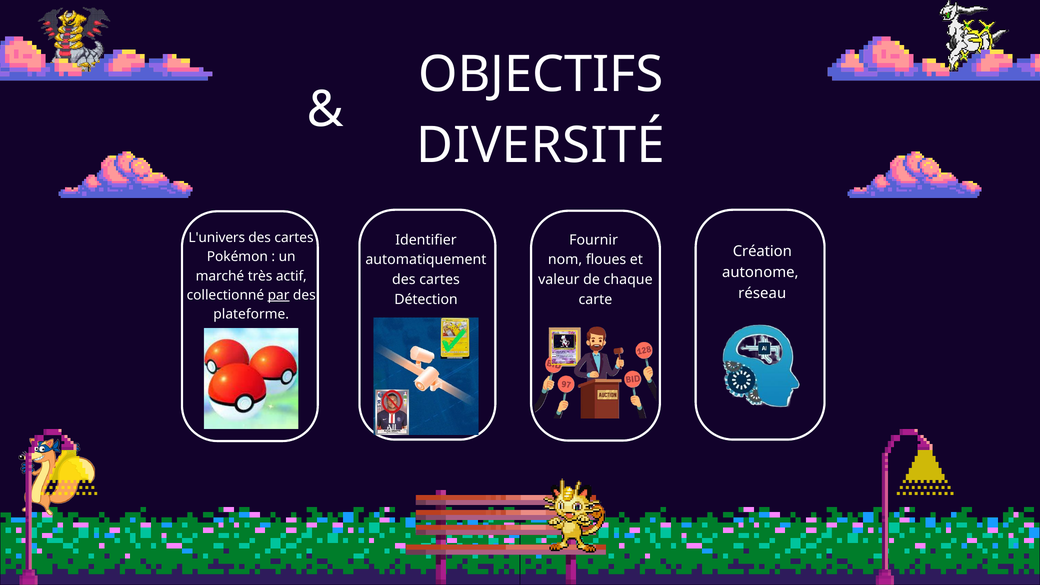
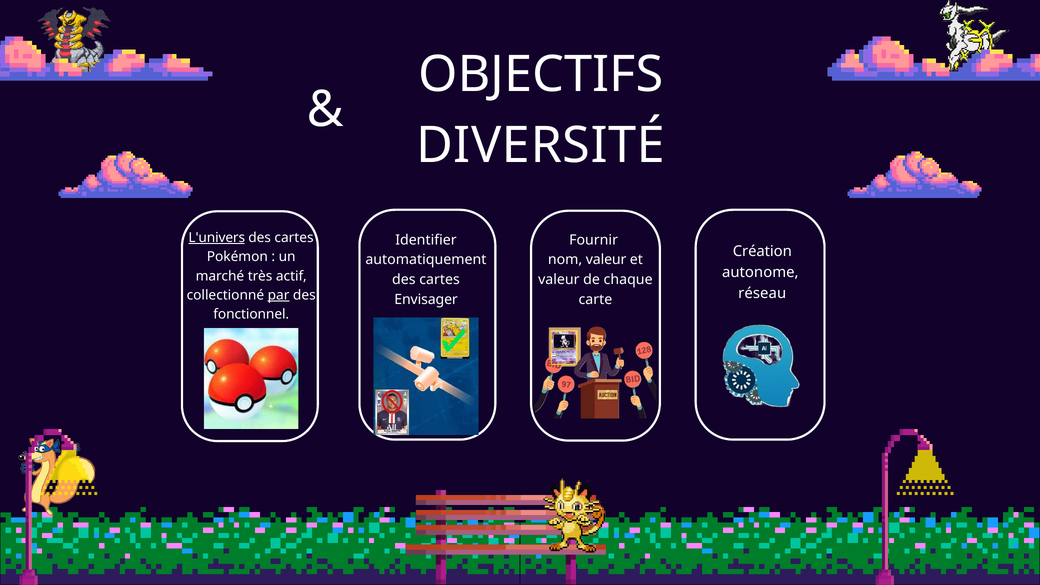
L'univers underline: none -> present
nom floues: floues -> valeur
Détection: Détection -> Envisager
plateforme: plateforme -> fonctionnel
